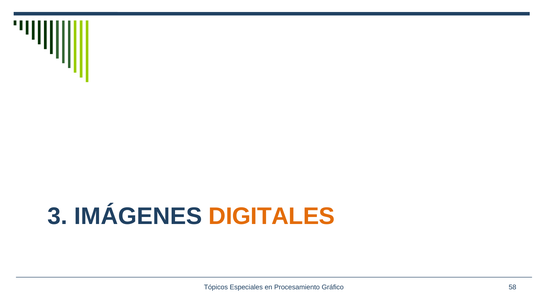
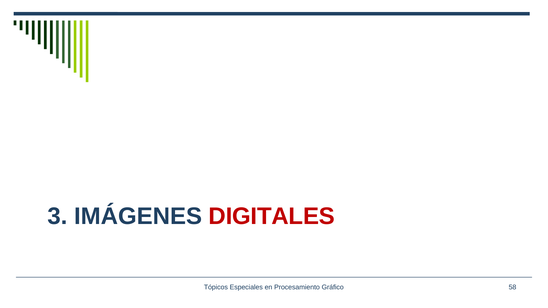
DIGITALES colour: orange -> red
